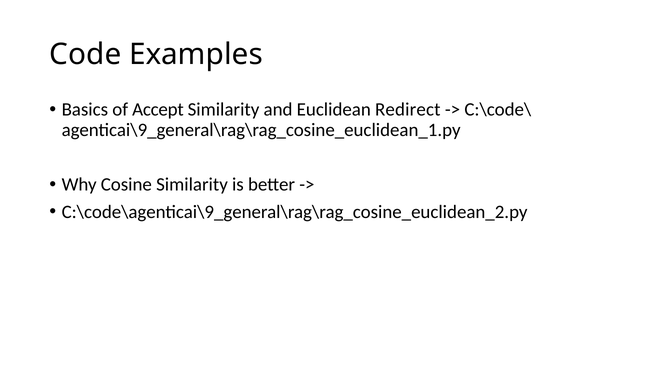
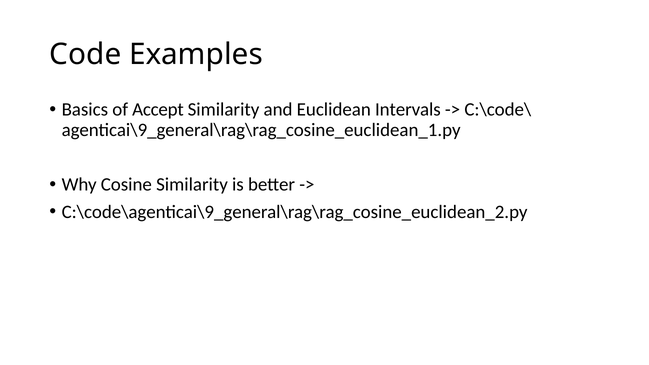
Redirect: Redirect -> Intervals
